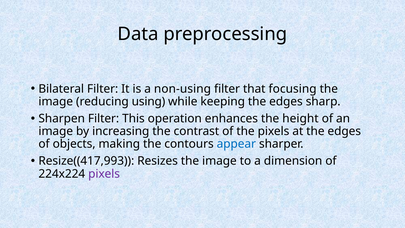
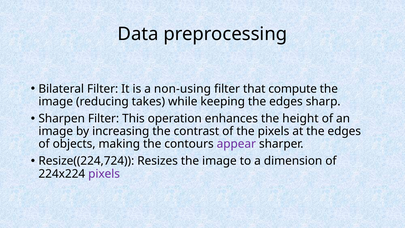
focusing: focusing -> compute
using: using -> takes
appear colour: blue -> purple
Resize((417,993: Resize((417,993 -> Resize((224,724
